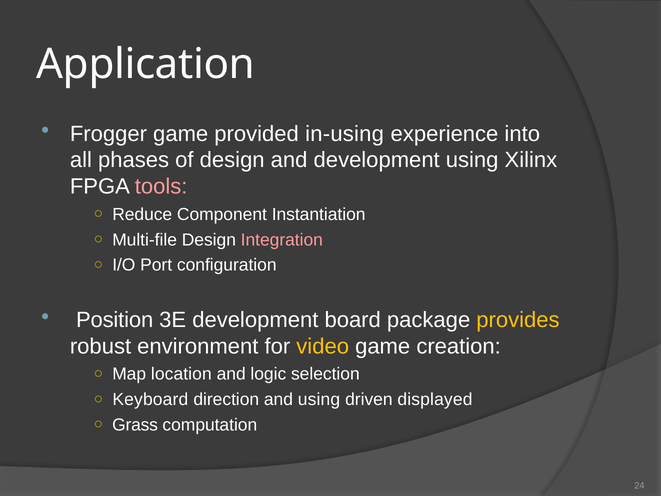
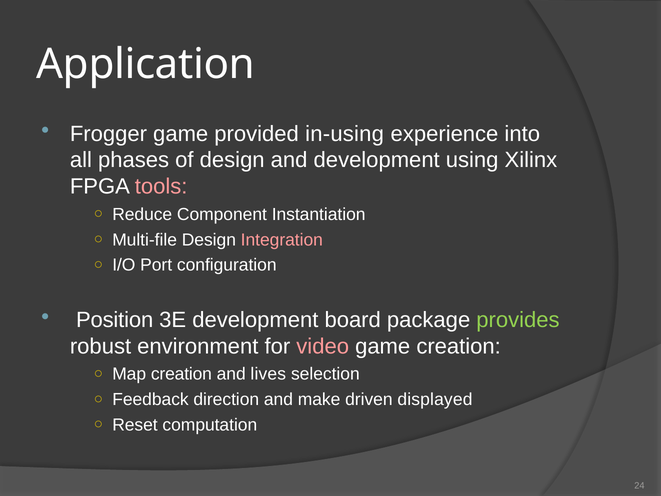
provides colour: yellow -> light green
video colour: yellow -> pink
Map location: location -> creation
logic: logic -> lives
Keyboard: Keyboard -> Feedback
and using: using -> make
Grass: Grass -> Reset
